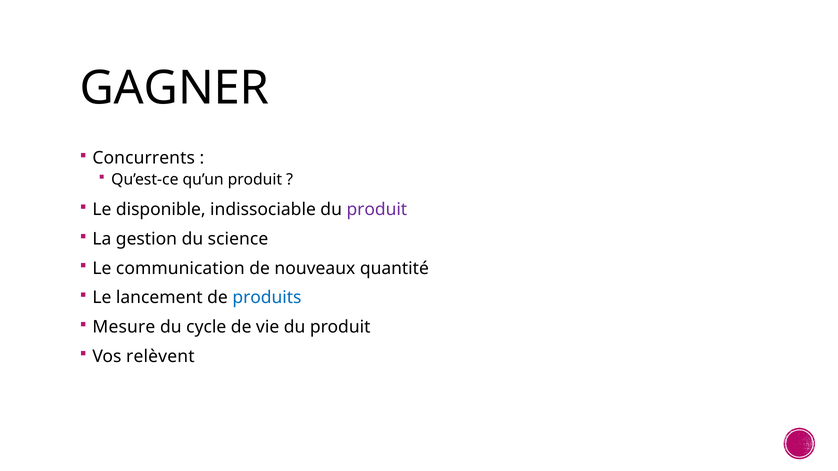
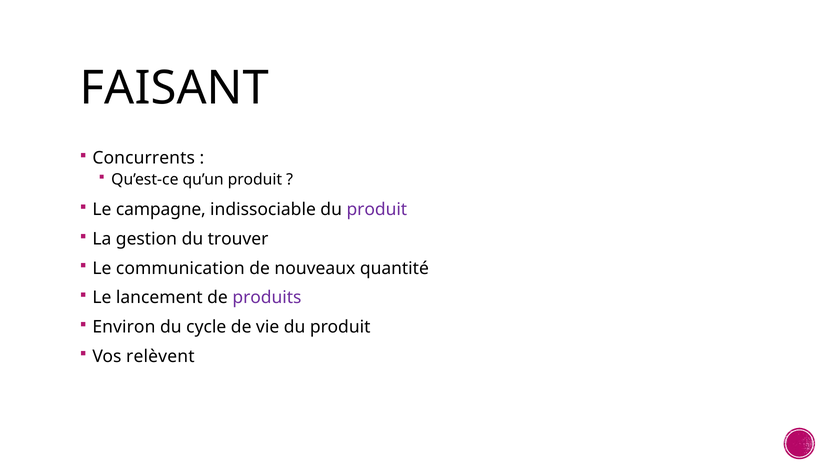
GAGNER: GAGNER -> FAISANT
disponible: disponible -> campagne
science: science -> trouver
produits colour: blue -> purple
Mesure: Mesure -> Environ
